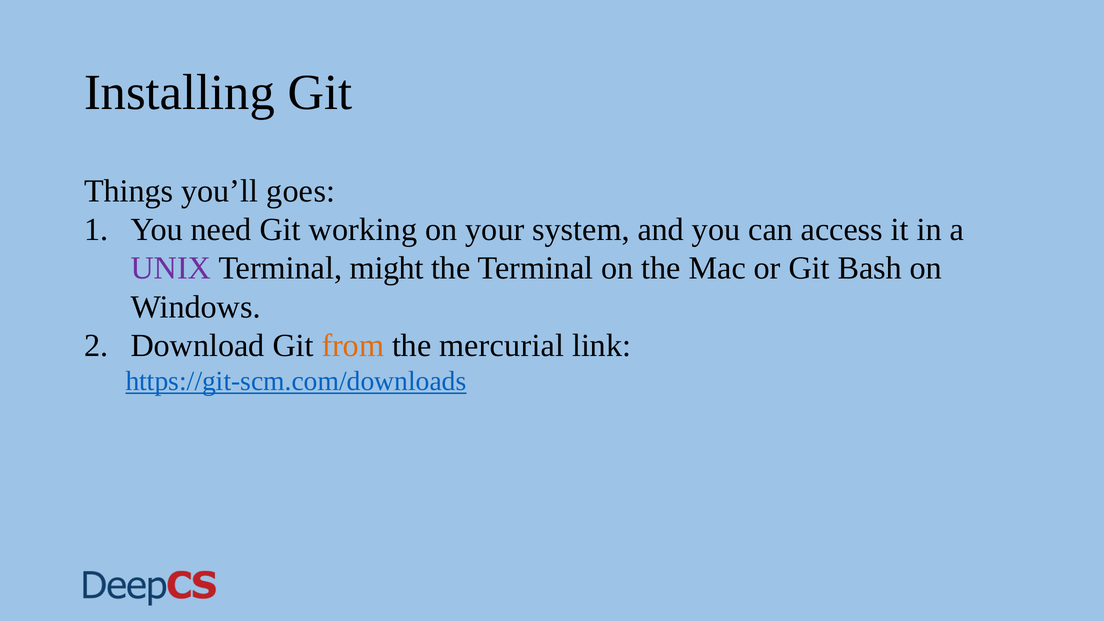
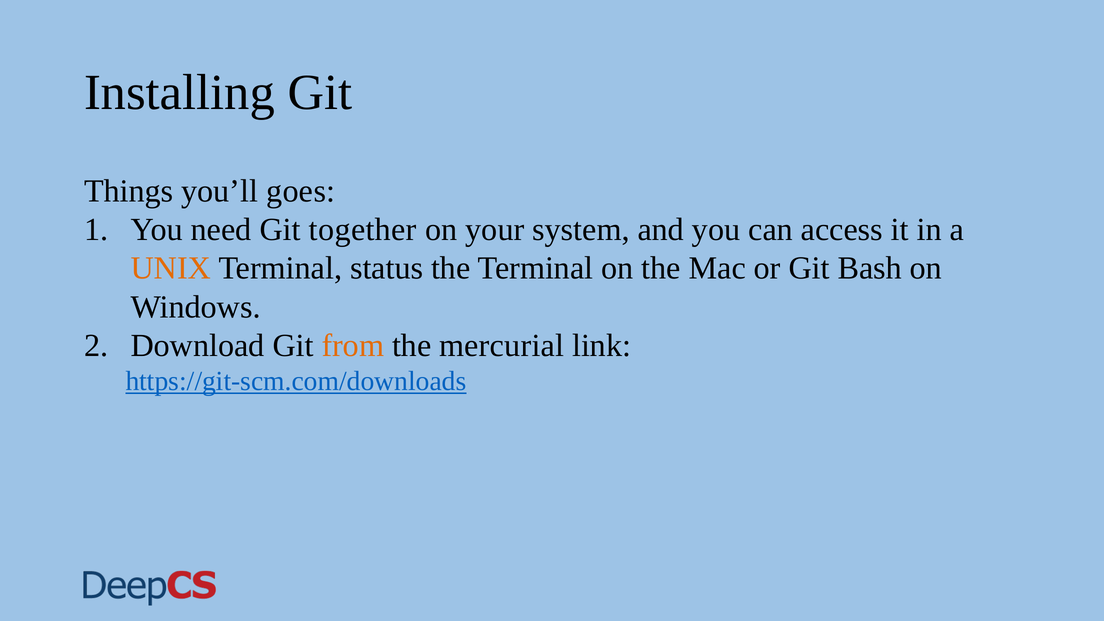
working: working -> together
UNIX colour: purple -> orange
might: might -> status
